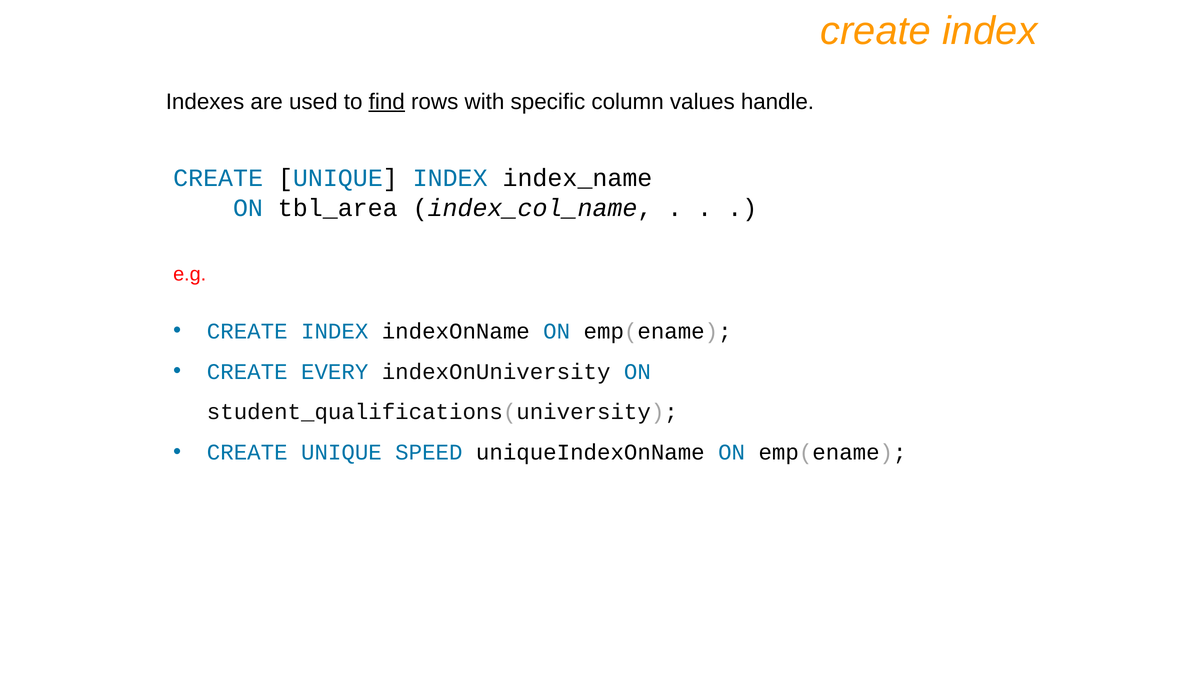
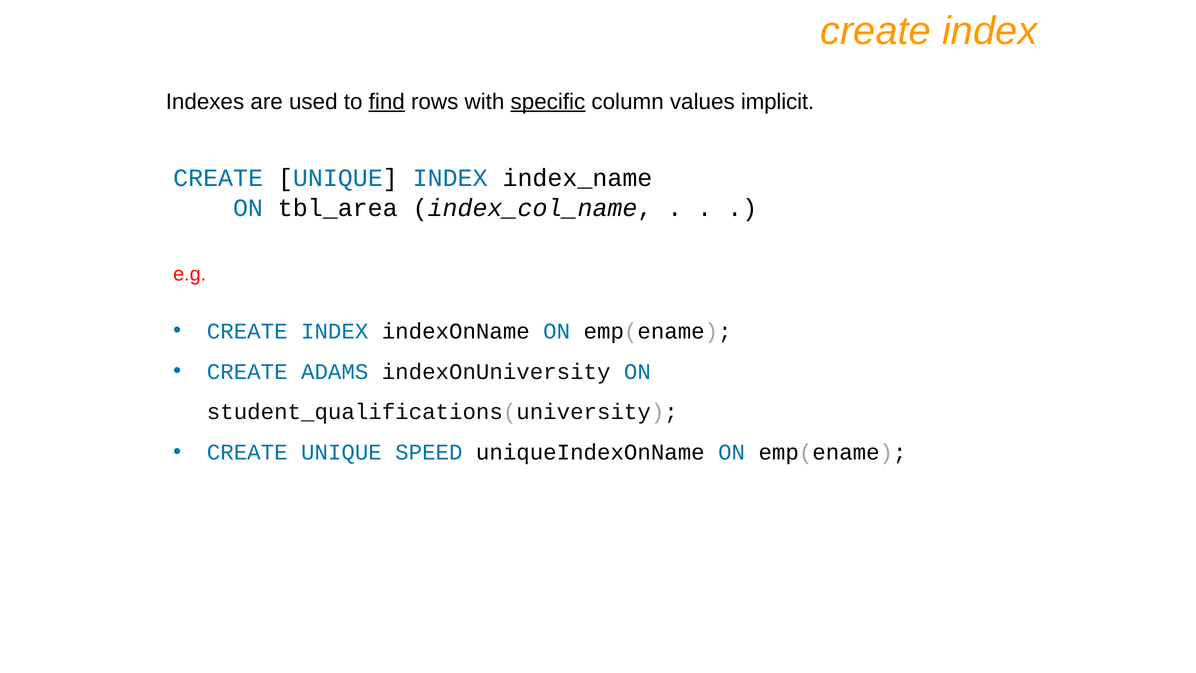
specific underline: none -> present
handle: handle -> implicit
EVERY: EVERY -> ADAMS
